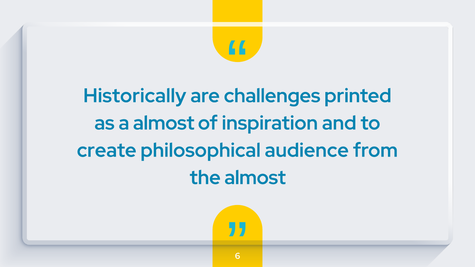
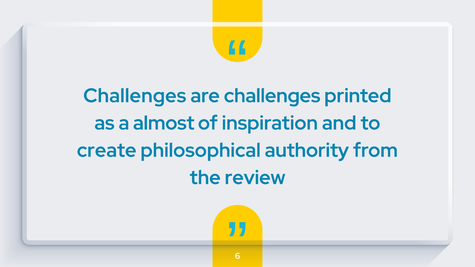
Historically at (135, 96): Historically -> Challenges
audience: audience -> authority
the almost: almost -> review
